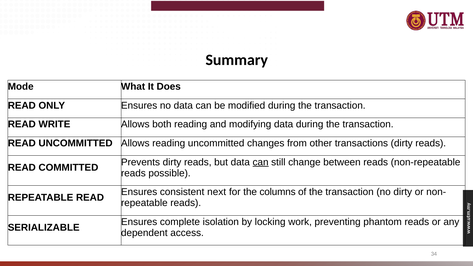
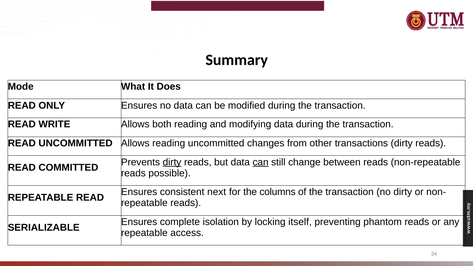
dirty at (172, 162) underline: none -> present
work: work -> itself
dependent at (144, 233): dependent -> repeatable
